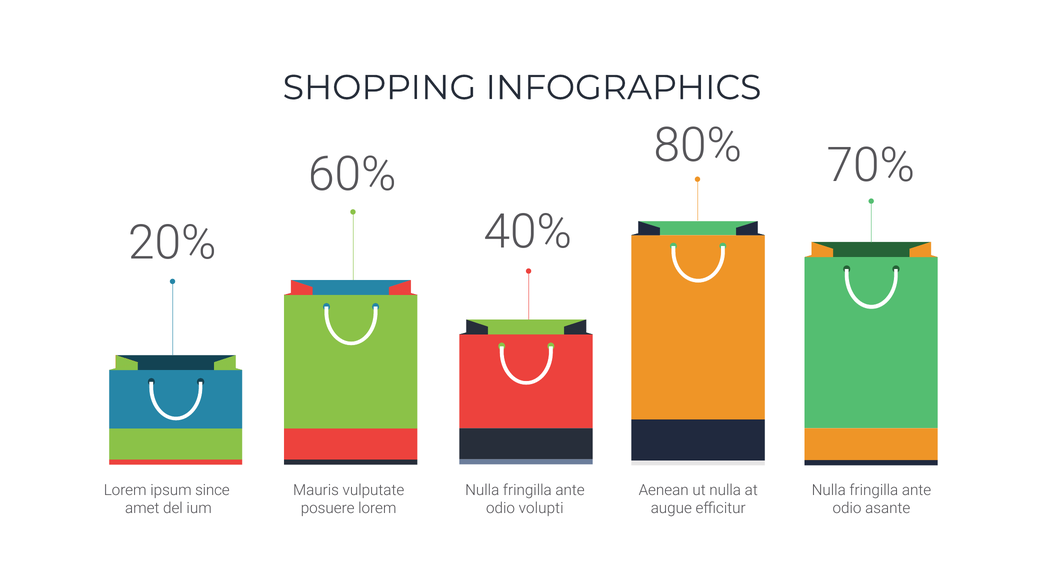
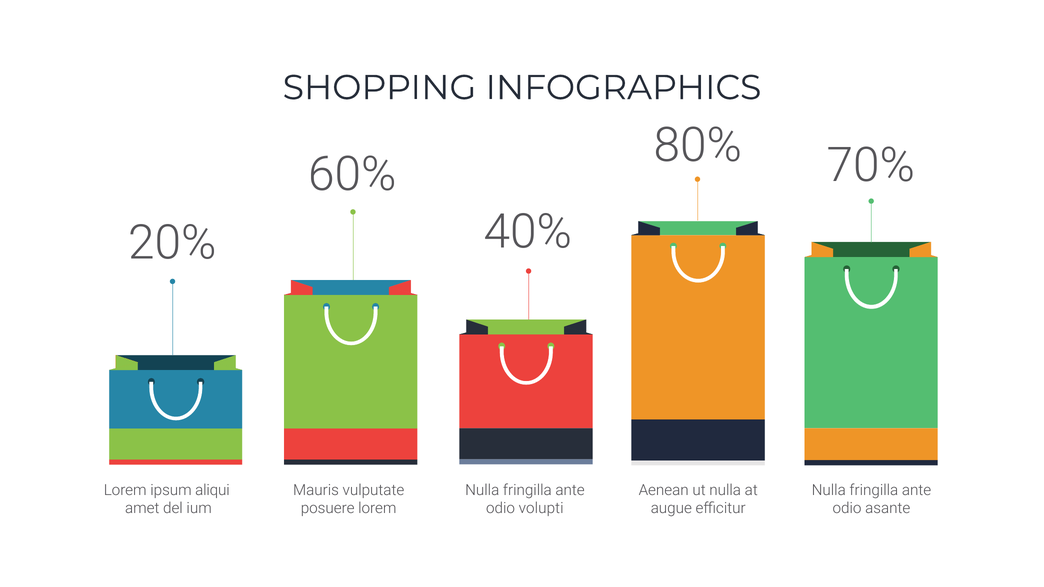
since: since -> aliqui
